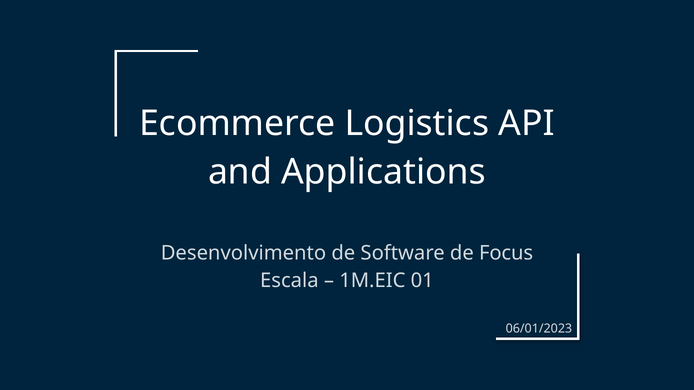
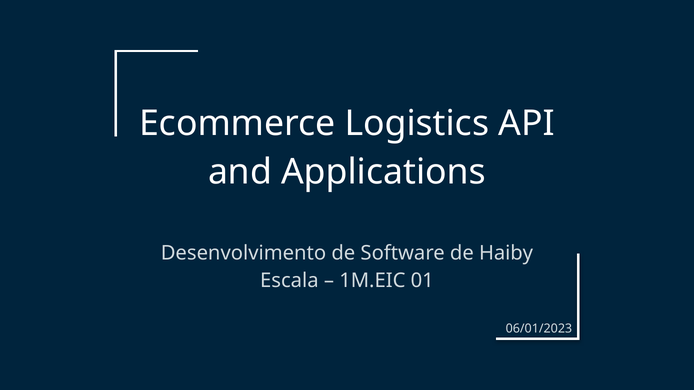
Focus: Focus -> Haiby
